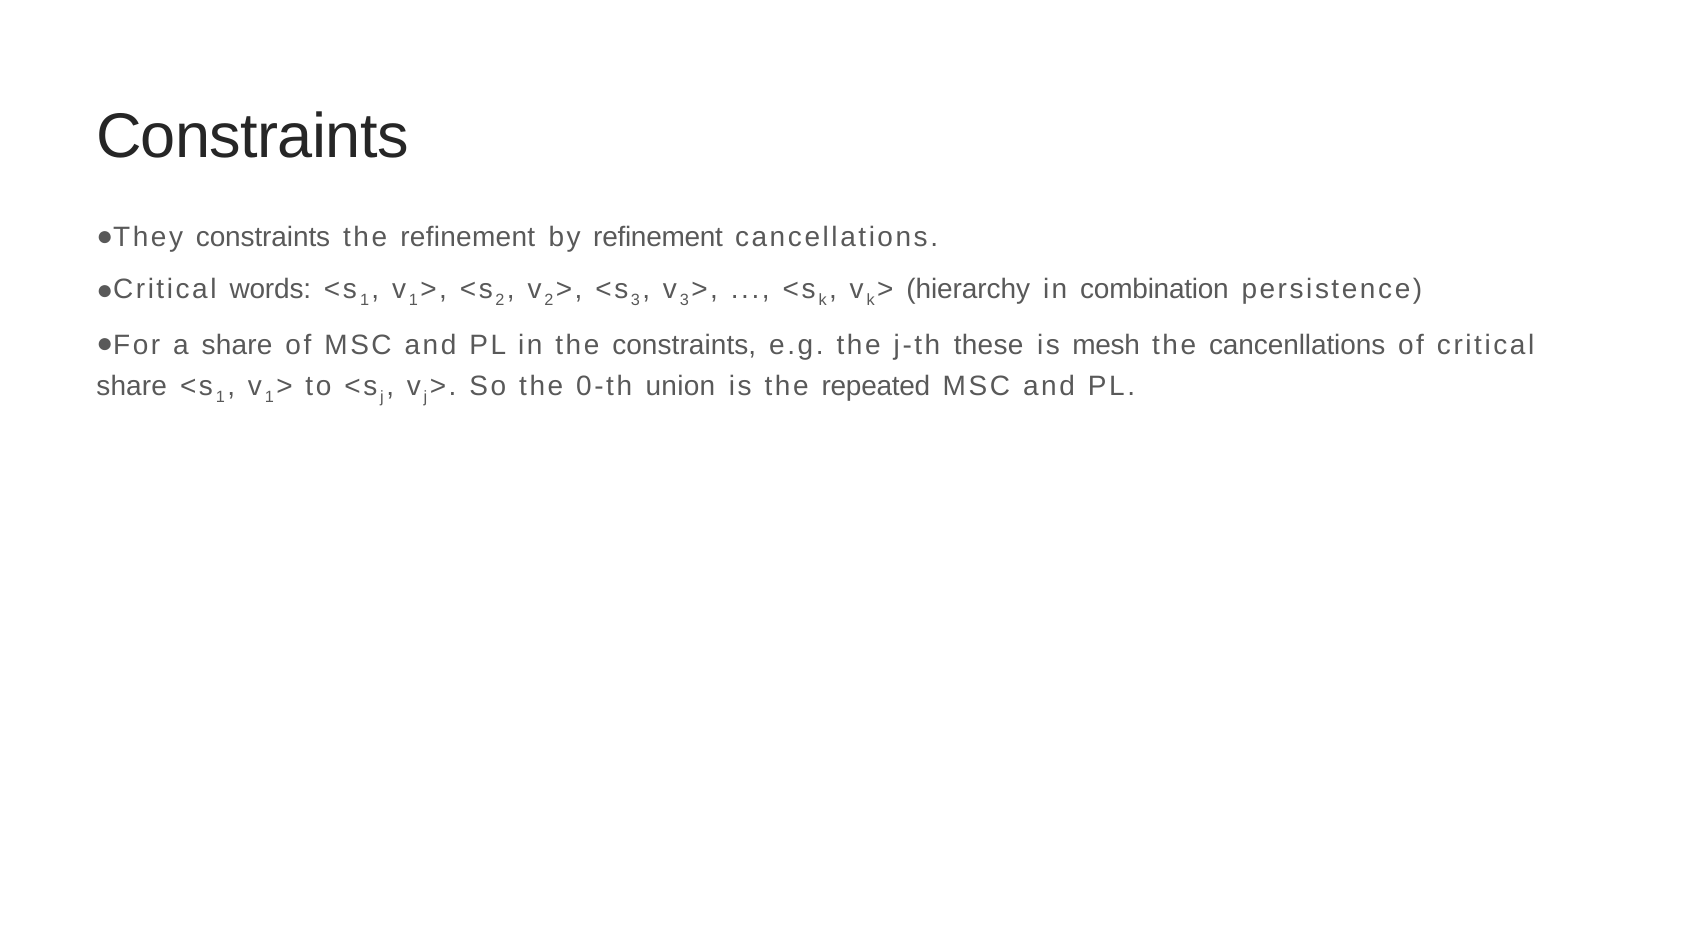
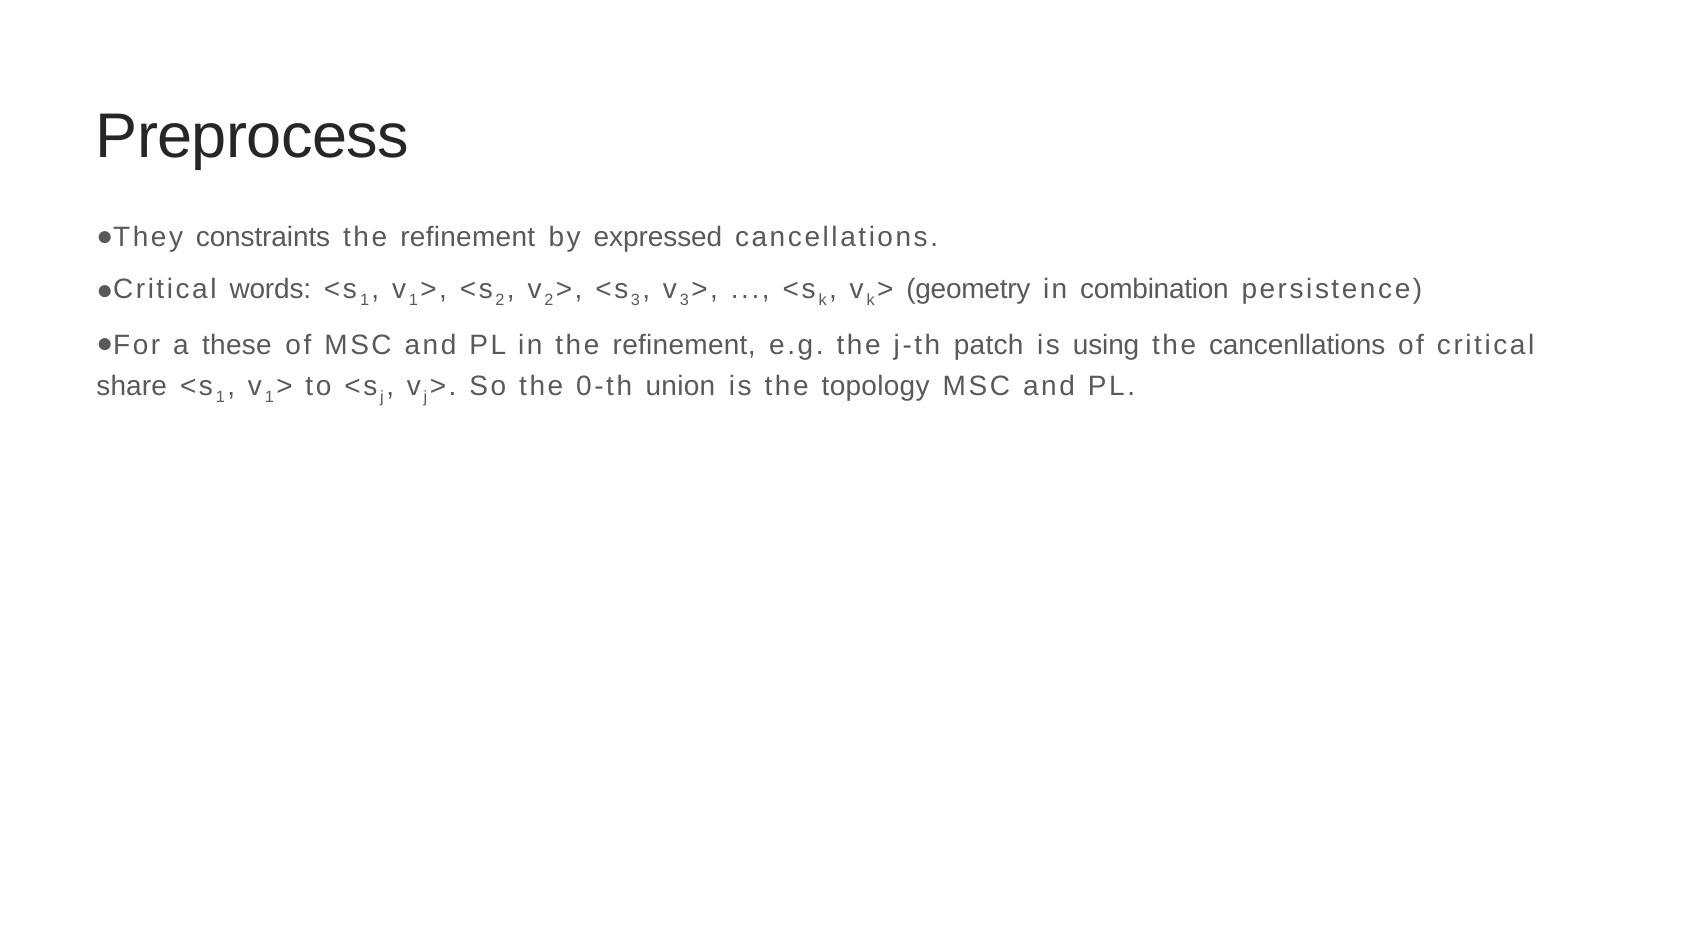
Constraints at (252, 137): Constraints -> Preprocess
by refinement: refinement -> expressed
hierarchy: hierarchy -> geometry
a share: share -> these
in the constraints: constraints -> refinement
these: these -> patch
mesh: mesh -> using
repeated: repeated -> topology
